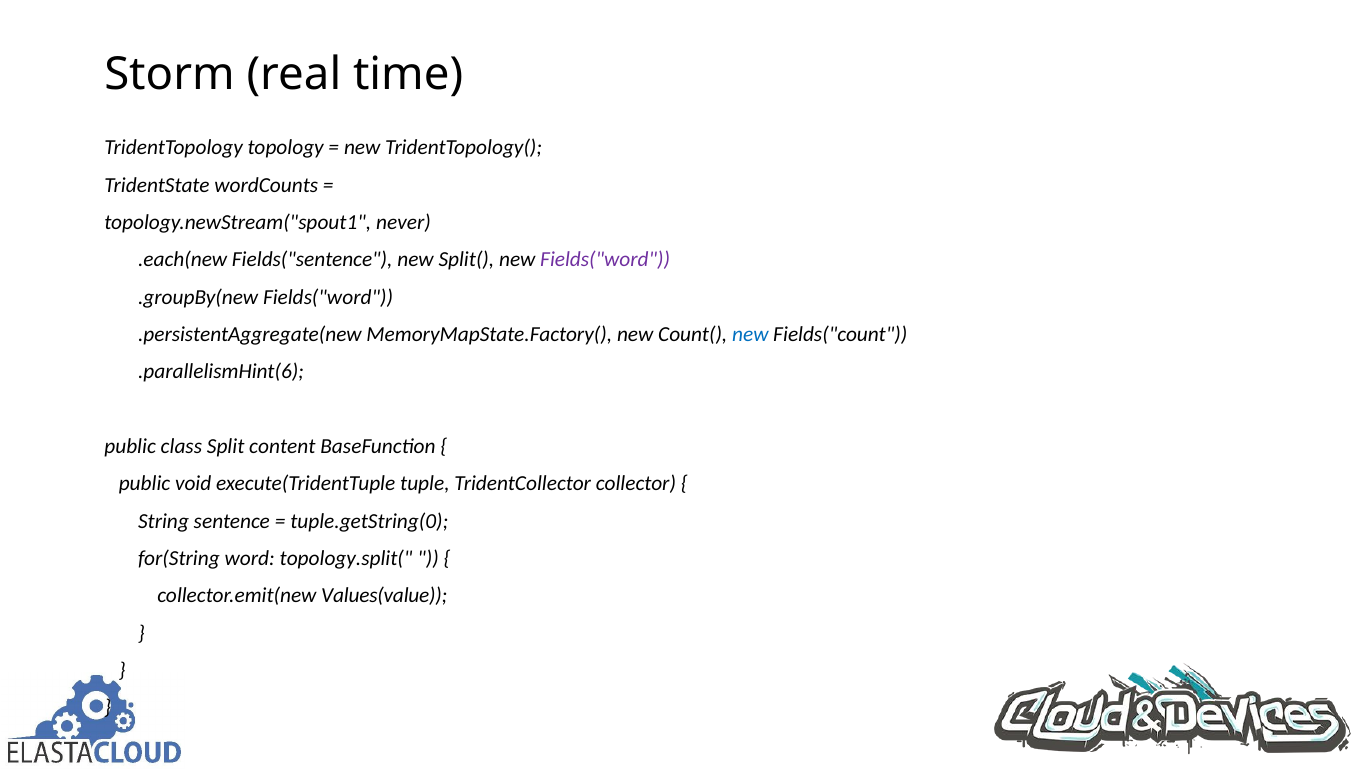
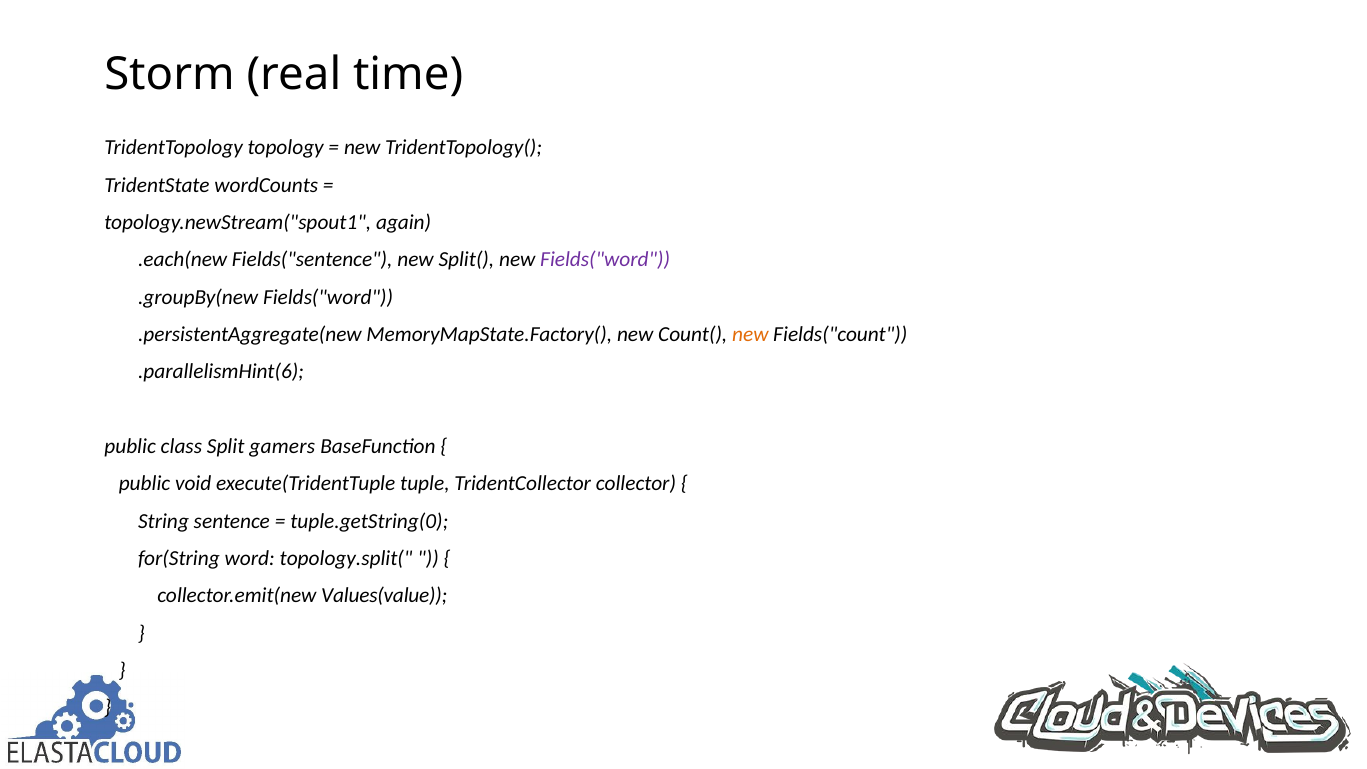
never: never -> again
new at (750, 335) colour: blue -> orange
content: content -> gamers
